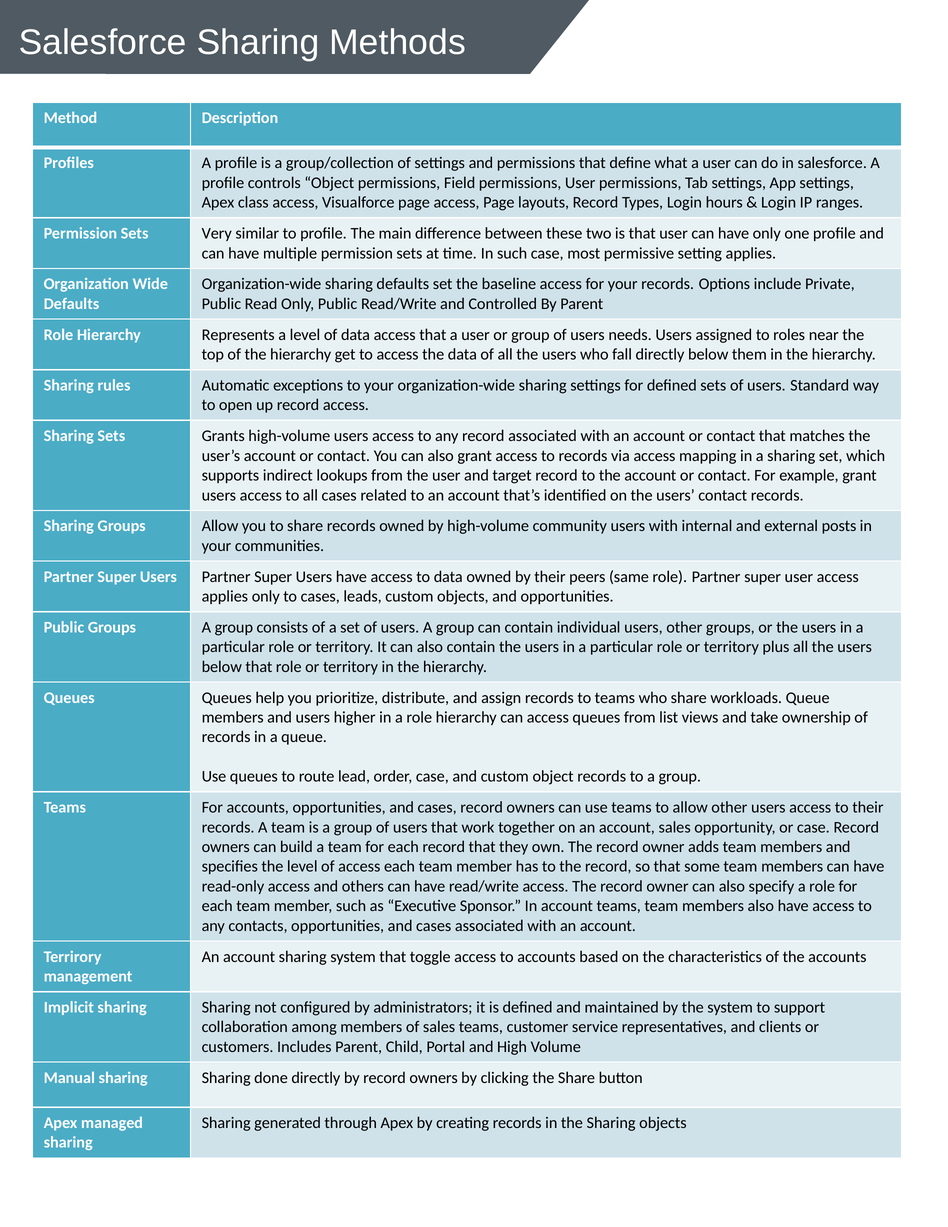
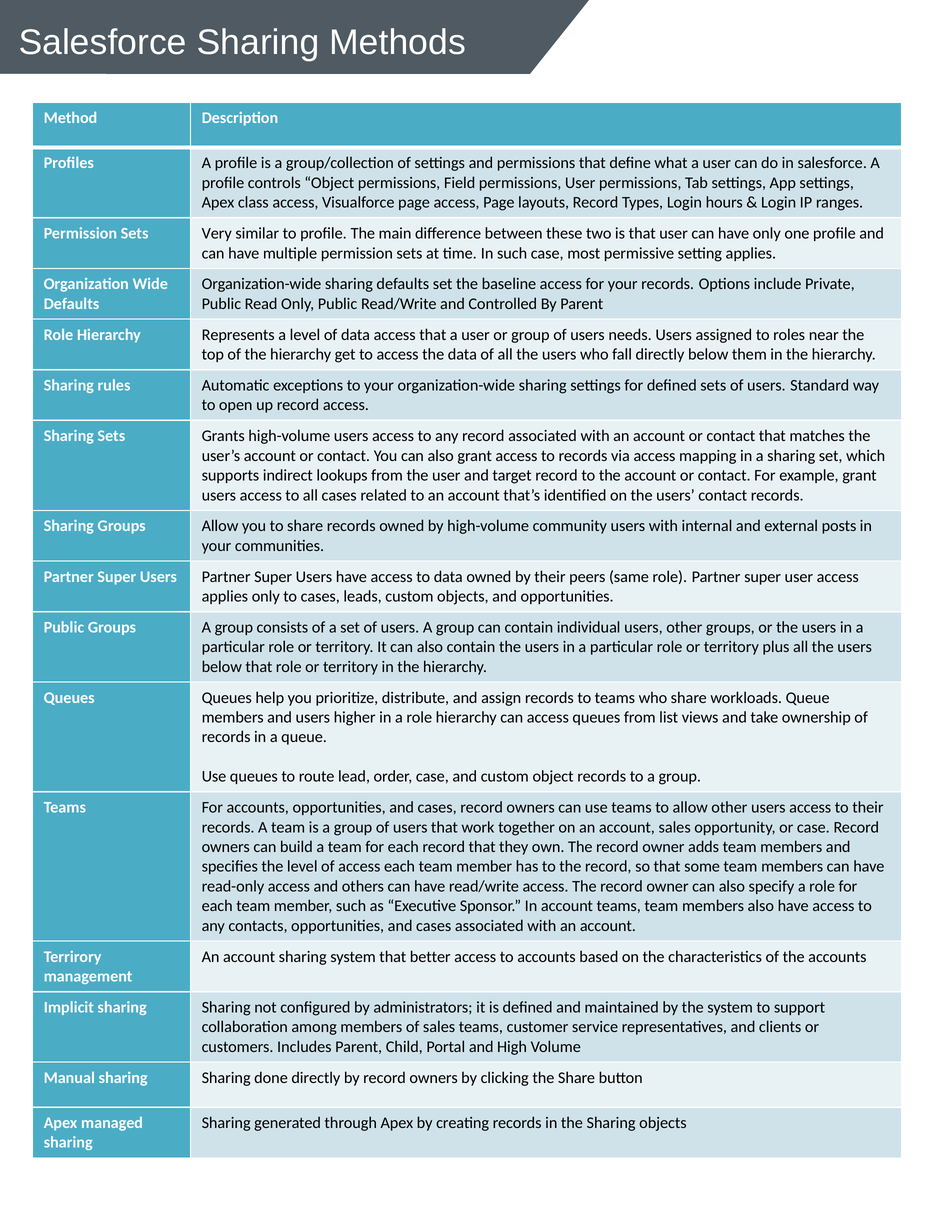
toggle: toggle -> better
